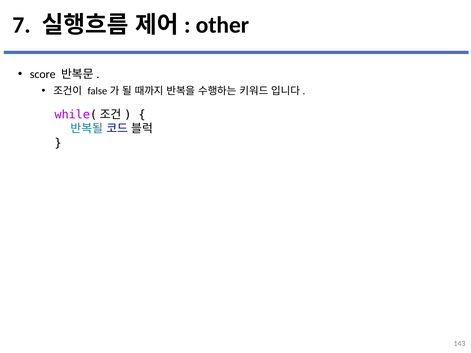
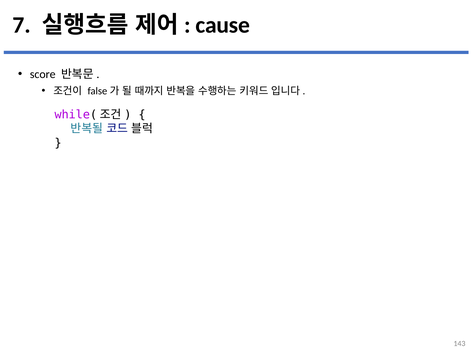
other: other -> cause
